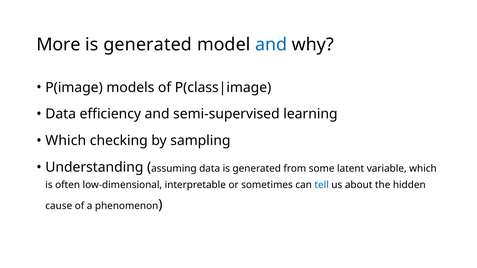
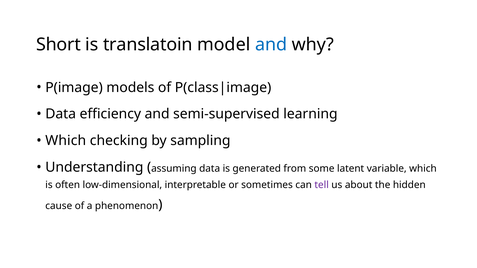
More: More -> Short
generated at (148, 45): generated -> translatoin
tell colour: blue -> purple
